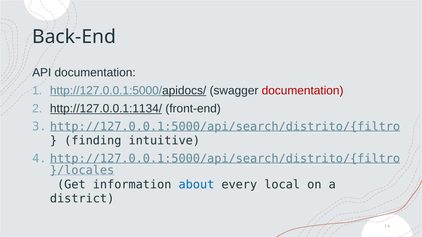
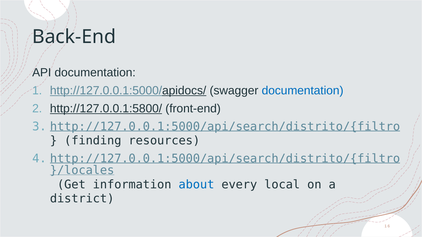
documentation at (303, 91) colour: red -> blue
http://127.0.0.1:1134/: http://127.0.0.1:1134/ -> http://127.0.0.1:5800/
intuitive: intuitive -> resources
